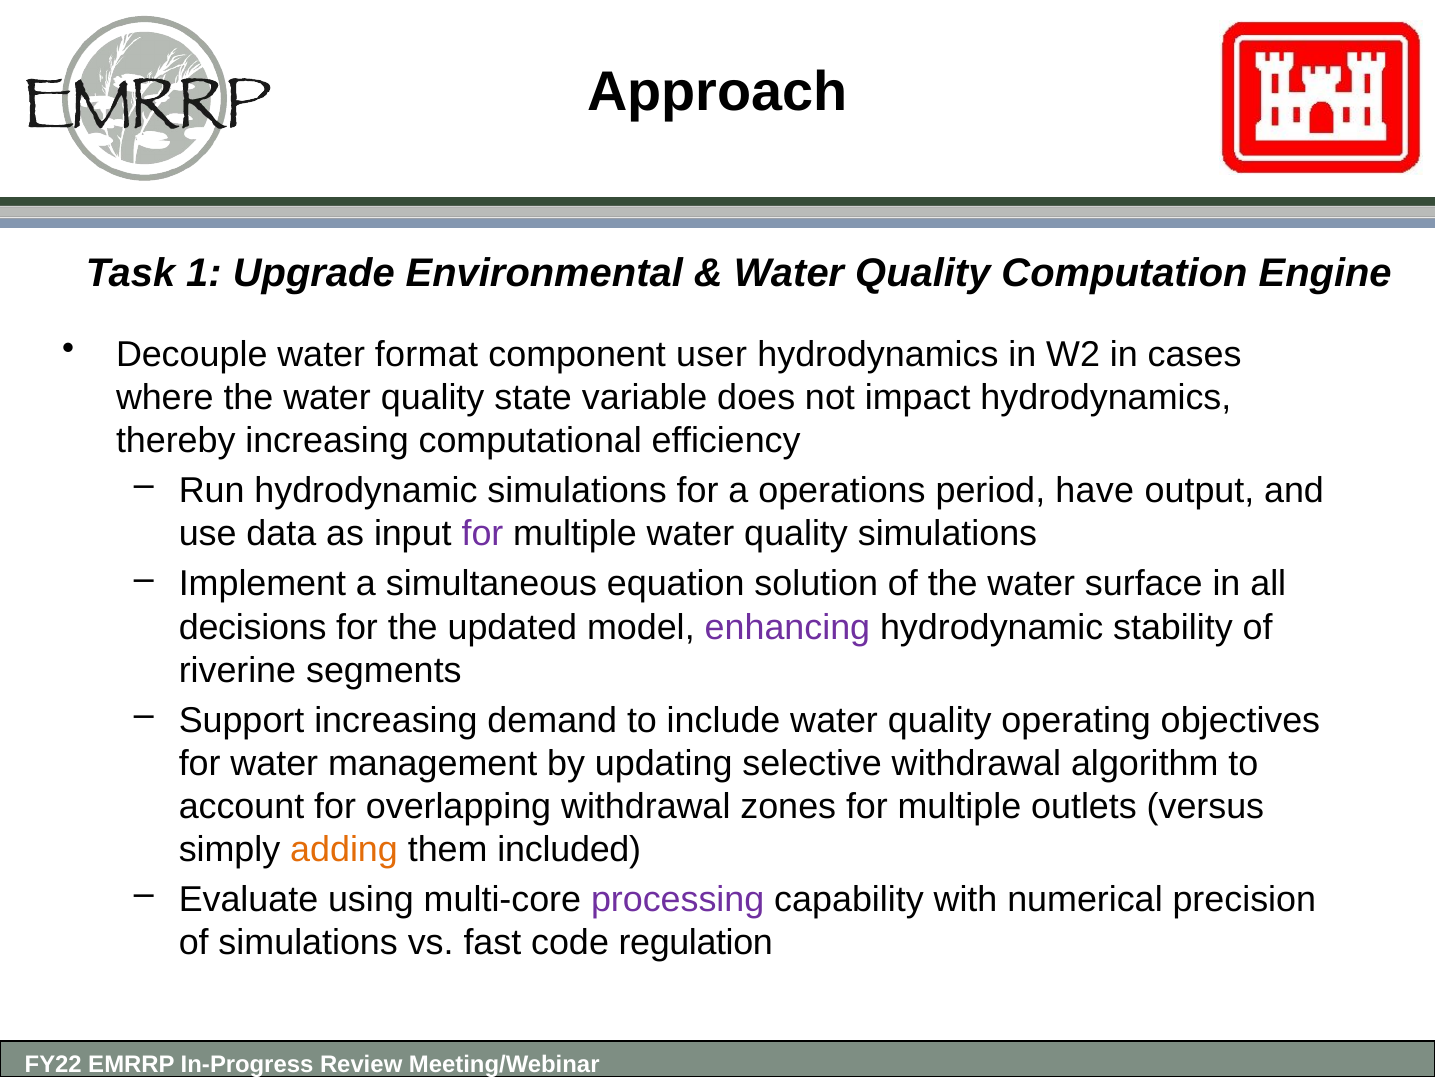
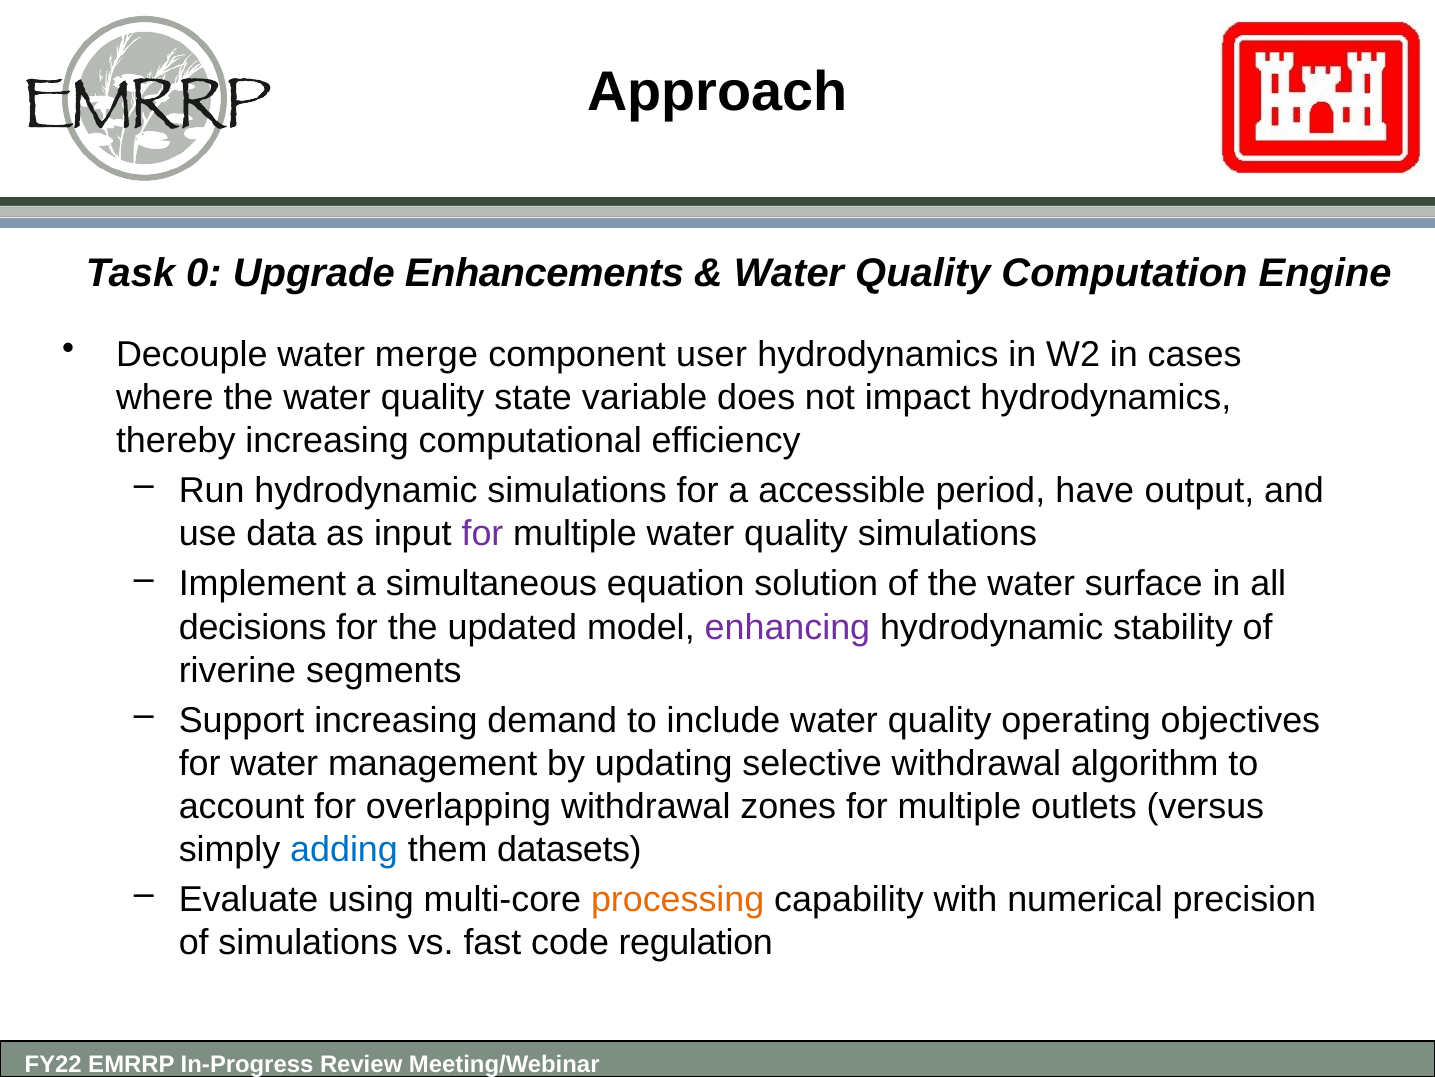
1: 1 -> 0
Environmental: Environmental -> Enhancements
format: format -> merge
operations: operations -> accessible
adding colour: orange -> blue
included: included -> datasets
processing colour: purple -> orange
